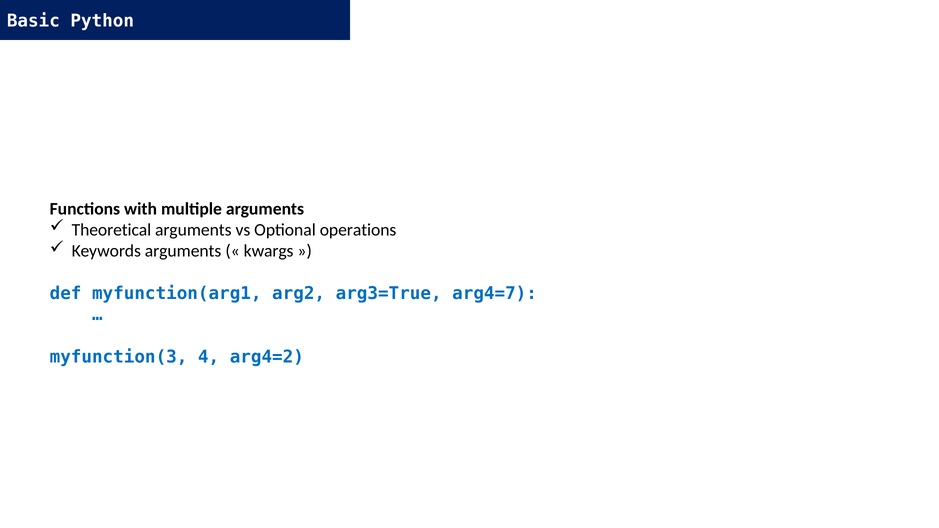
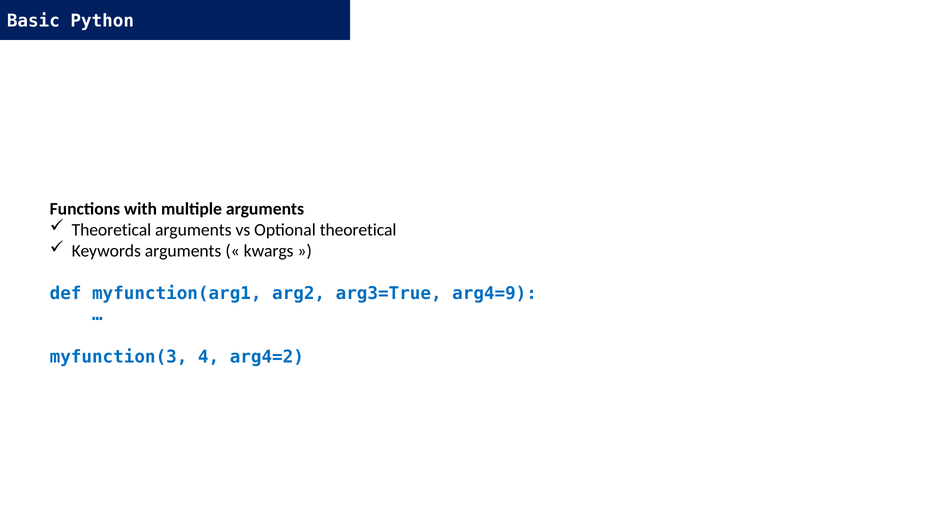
Optional operations: operations -> theoretical
arg4=7: arg4=7 -> arg4=9
